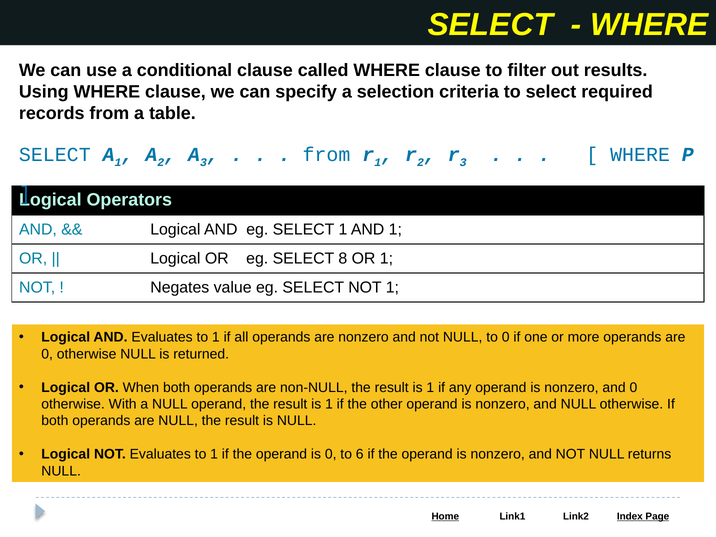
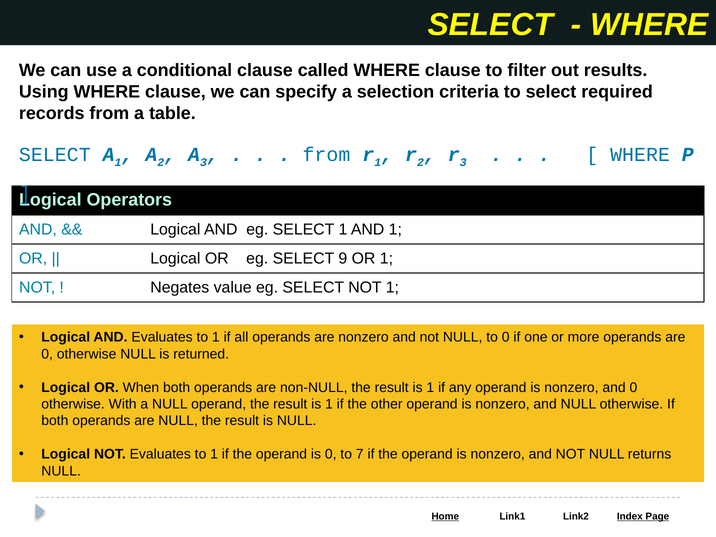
8: 8 -> 9
6: 6 -> 7
